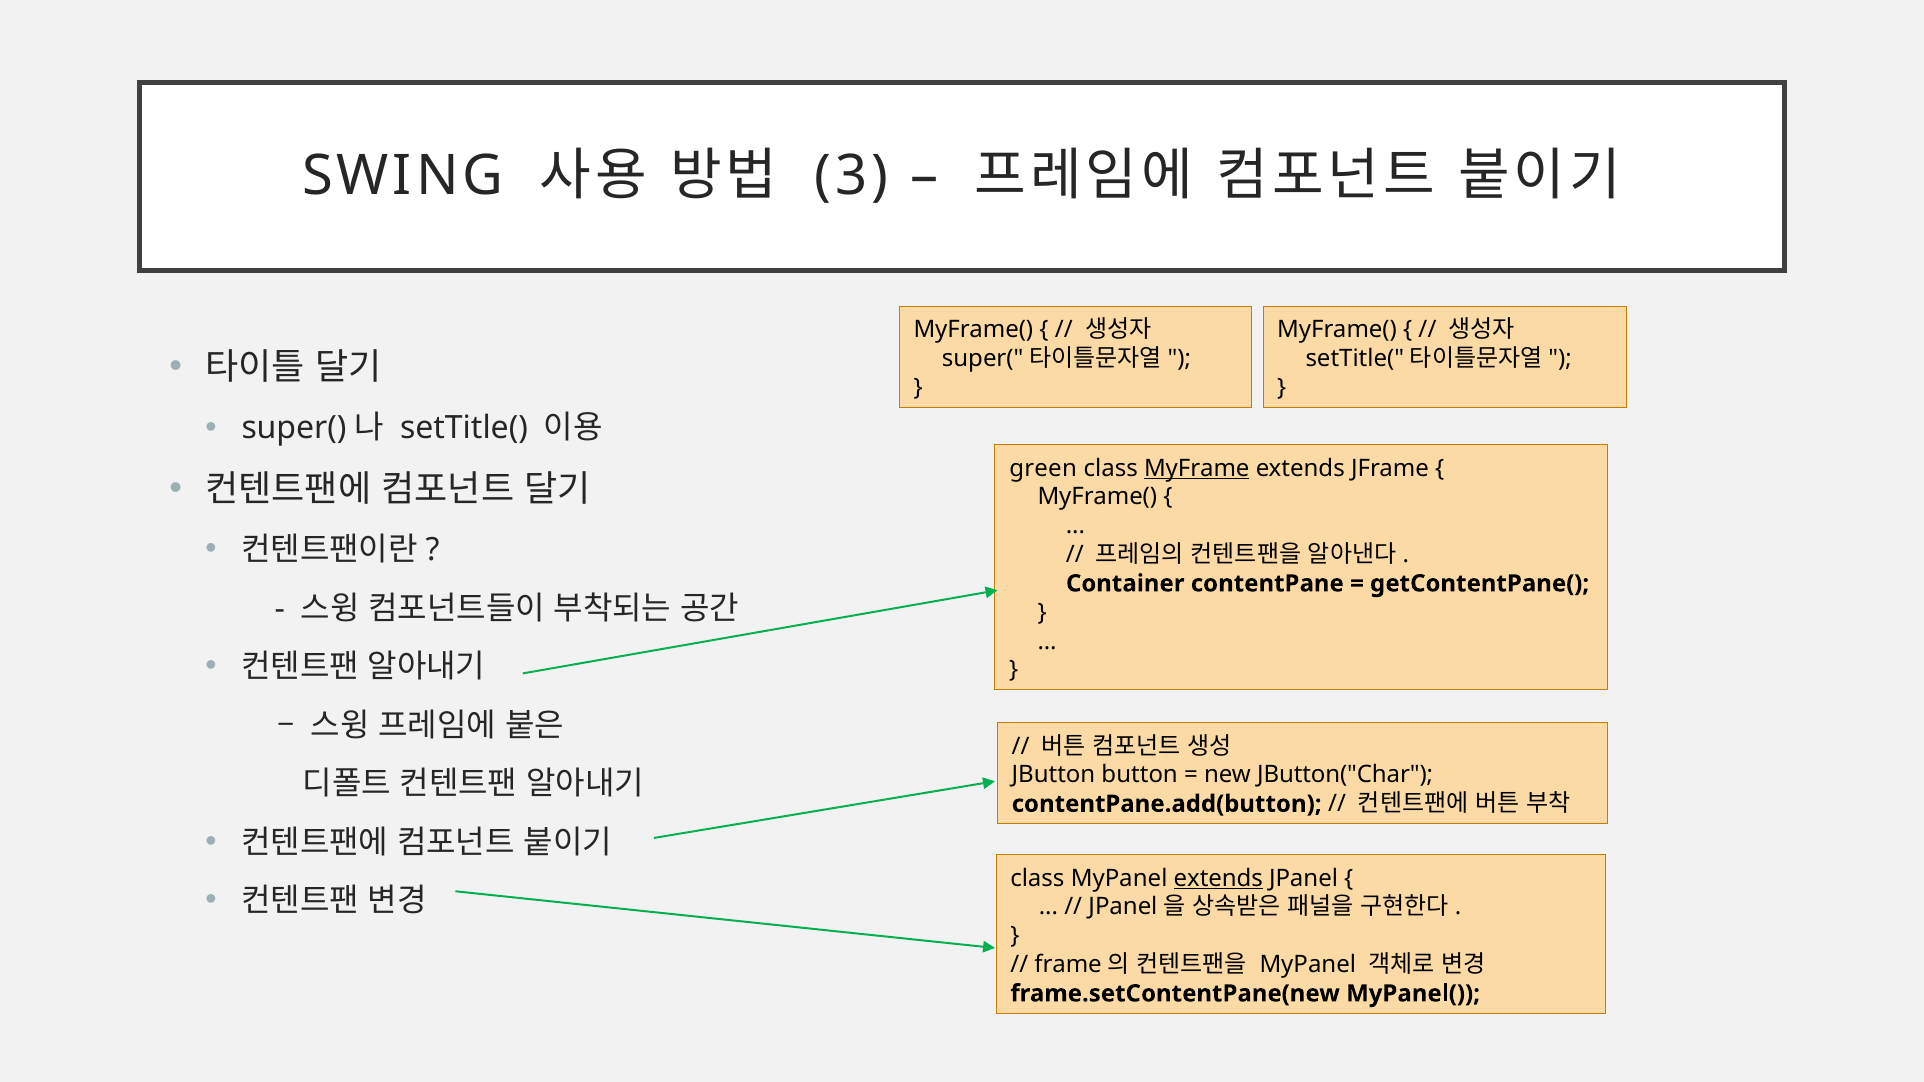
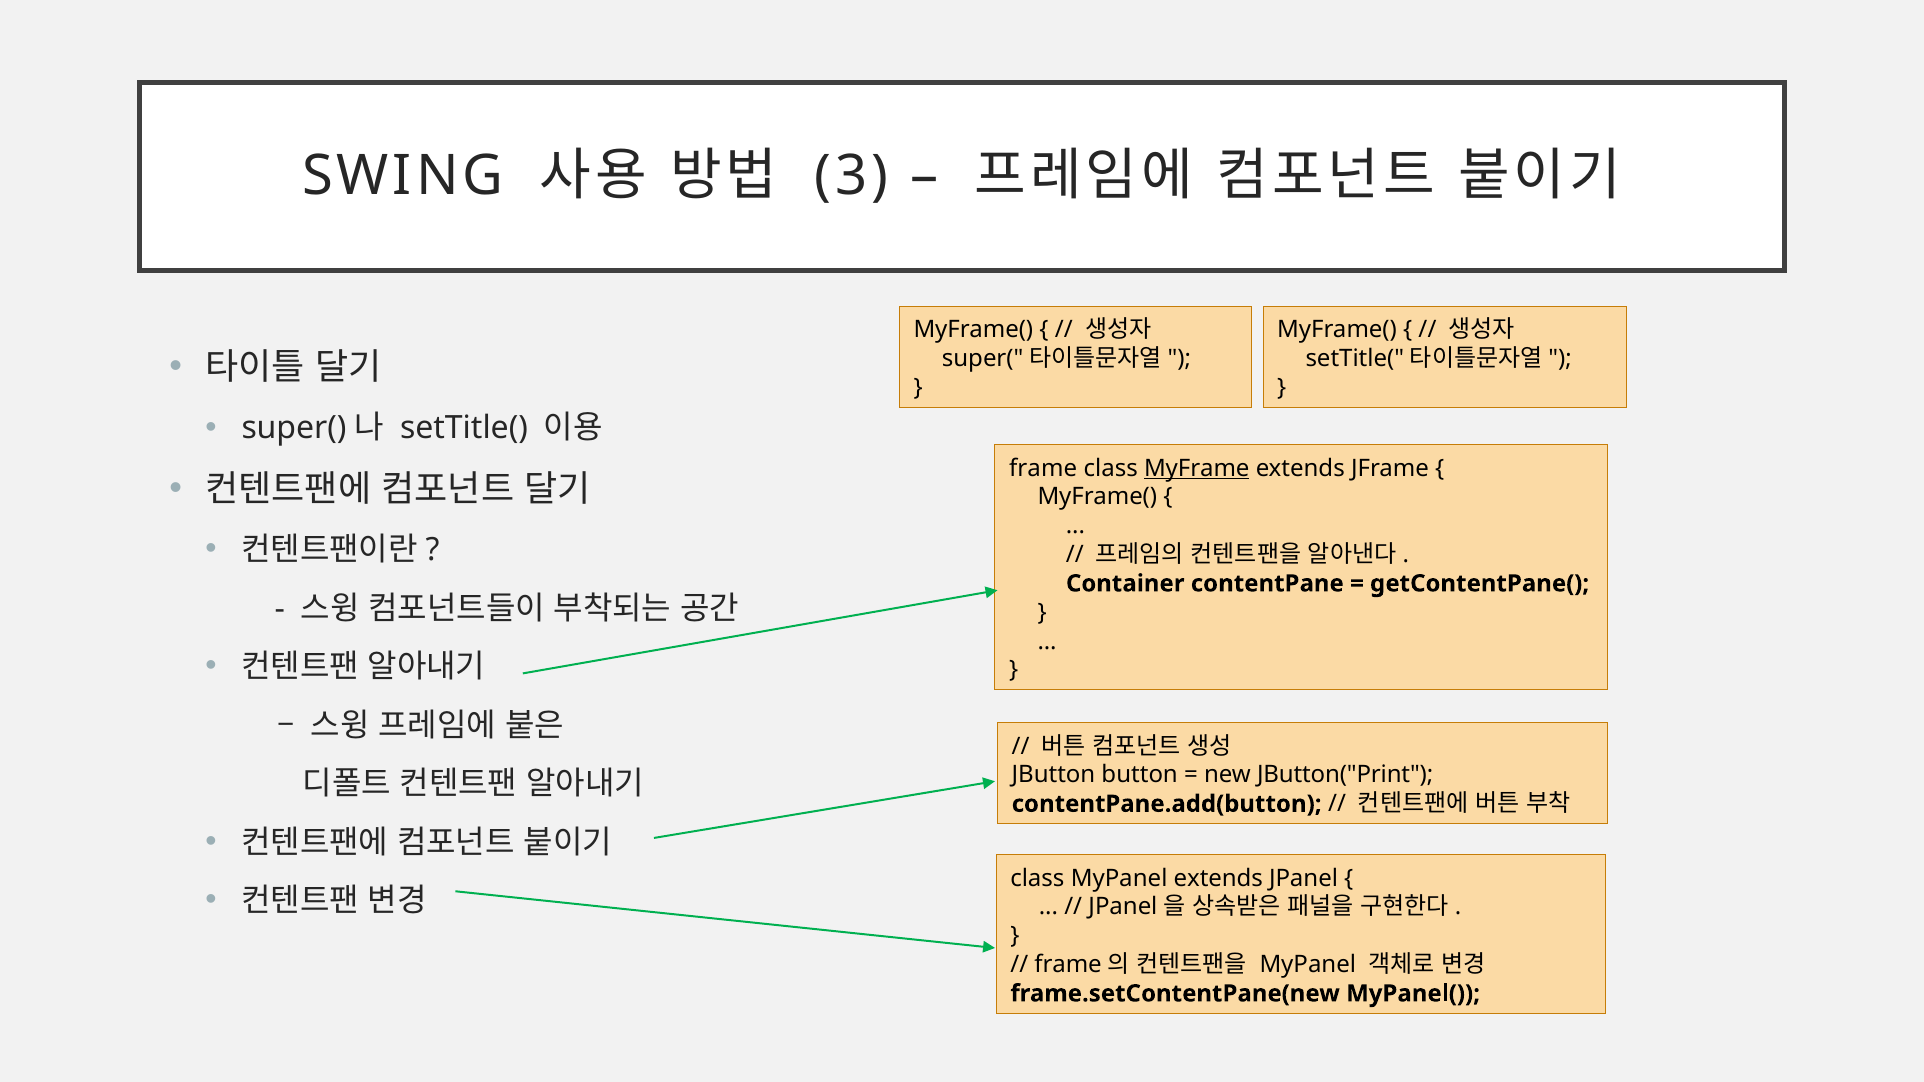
green: green -> frame
JButton("Char: JButton("Char -> JButton("Print
extends at (1218, 878) underline: present -> none
